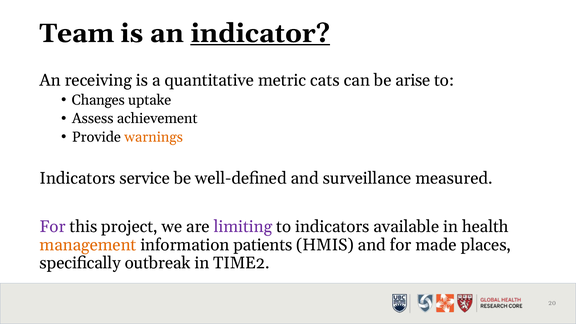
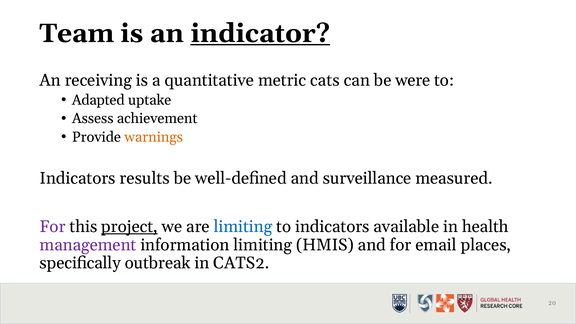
arise: arise -> were
Changes: Changes -> Adapted
service: service -> results
project underline: none -> present
limiting at (243, 227) colour: purple -> blue
management colour: orange -> purple
information patients: patients -> limiting
made: made -> email
TIME2: TIME2 -> CATS2
